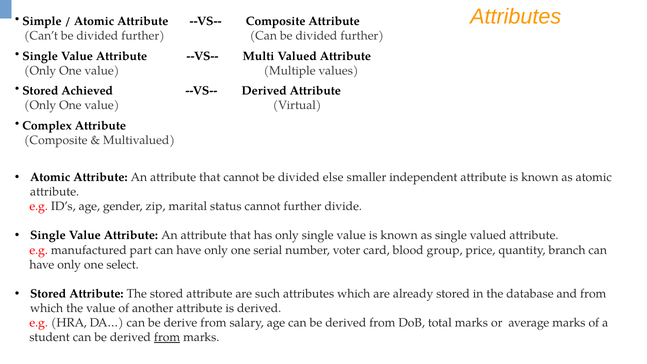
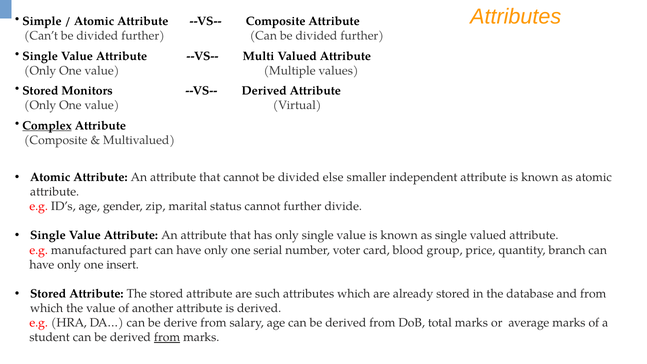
Achieved: Achieved -> Monitors
Complex underline: none -> present
select: select -> insert
